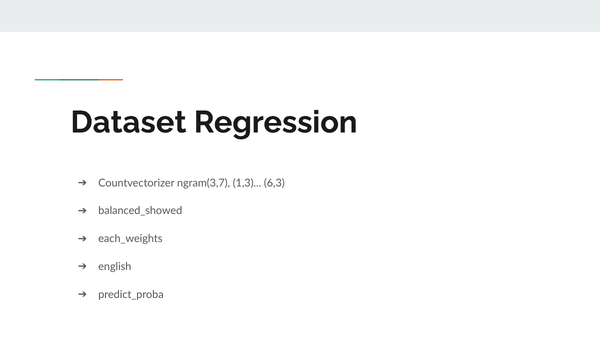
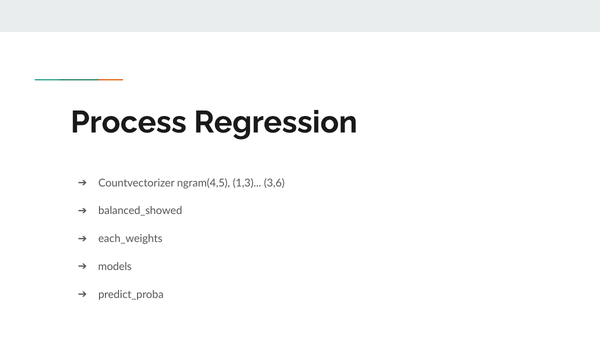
Dataset: Dataset -> Process
ngram(3,7: ngram(3,7 -> ngram(4,5
6,3: 6,3 -> 3,6
english: english -> models
